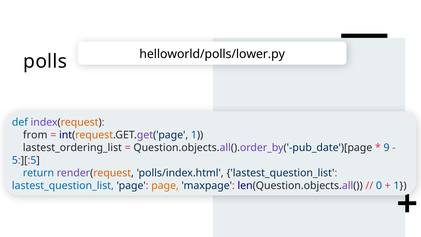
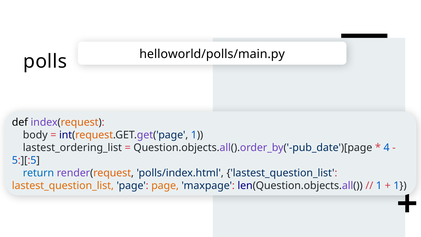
helloworld/polls/lower.py: helloworld/polls/lower.py -> helloworld/polls/main.py
def colour: blue -> black
from: from -> body
9: 9 -> 4
lastest_question_list at (63, 186) colour: blue -> orange
0 at (379, 186): 0 -> 1
